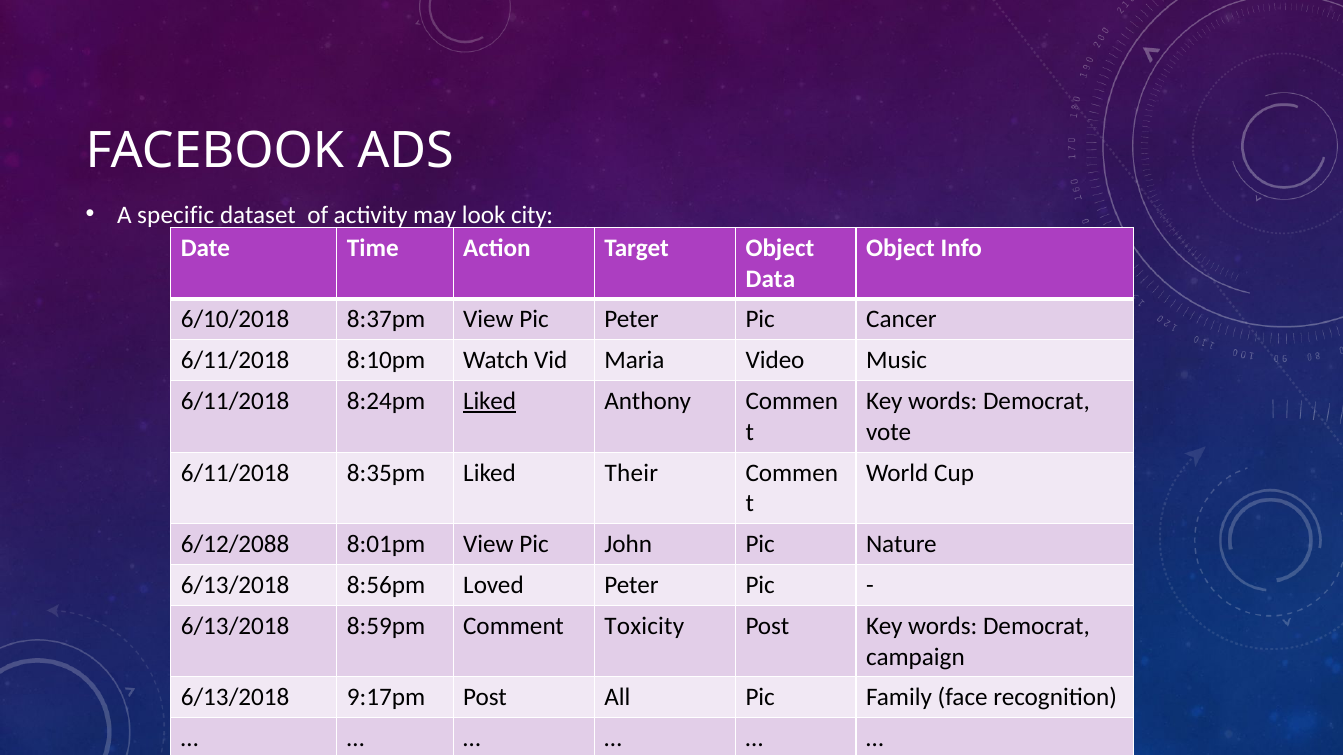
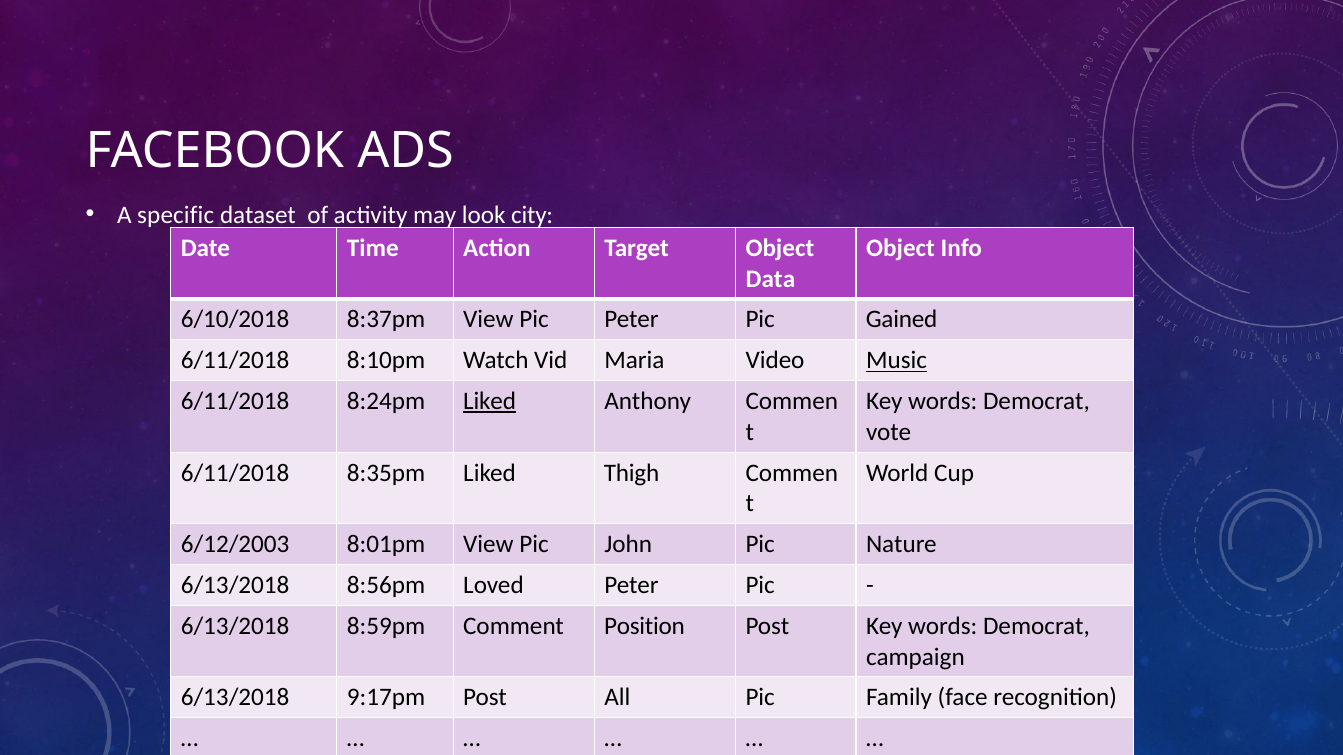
Cancer: Cancer -> Gained
Music underline: none -> present
Their: Their -> Thigh
6/12/2088: 6/12/2088 -> 6/12/2003
Toxicity: Toxicity -> Position
